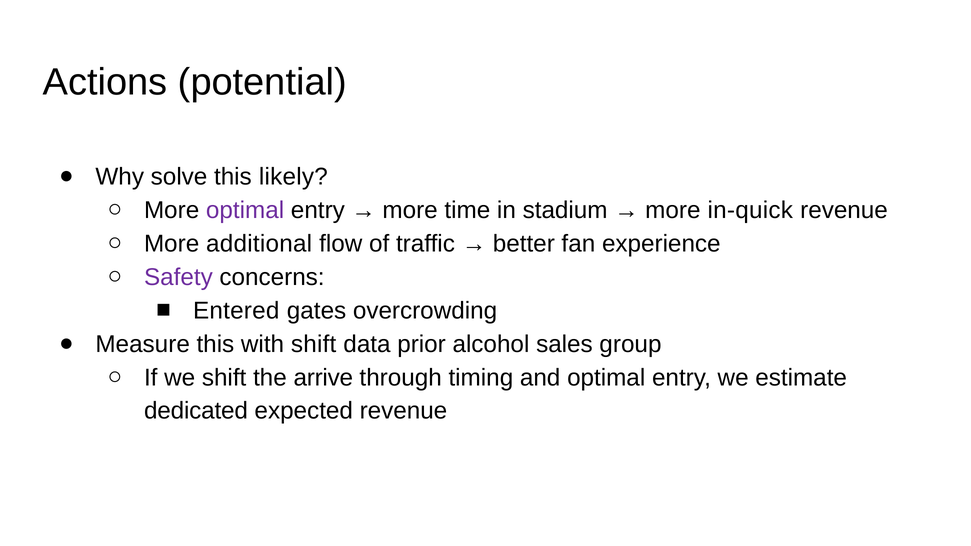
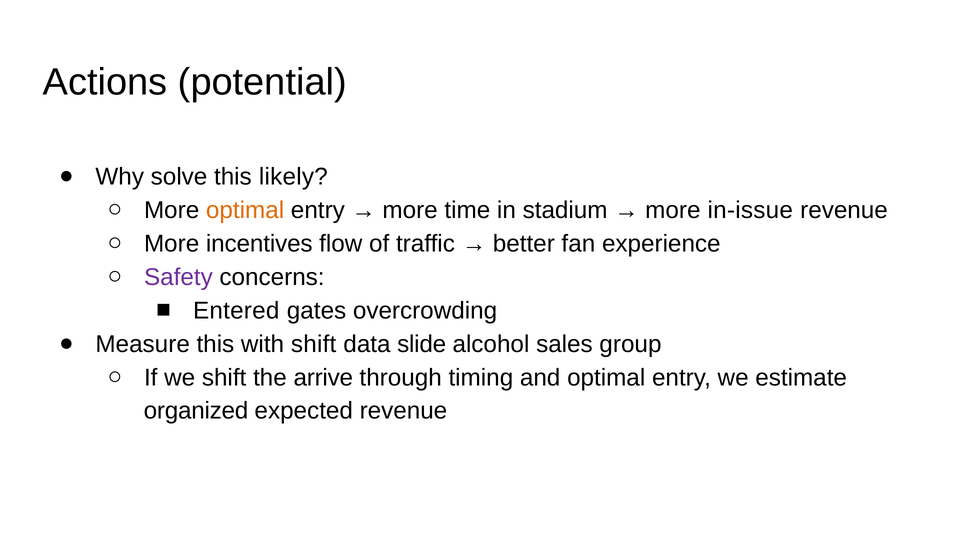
optimal at (245, 210) colour: purple -> orange
in-quick: in-quick -> in-issue
additional: additional -> incentives
prior: prior -> slide
dedicated: dedicated -> organized
